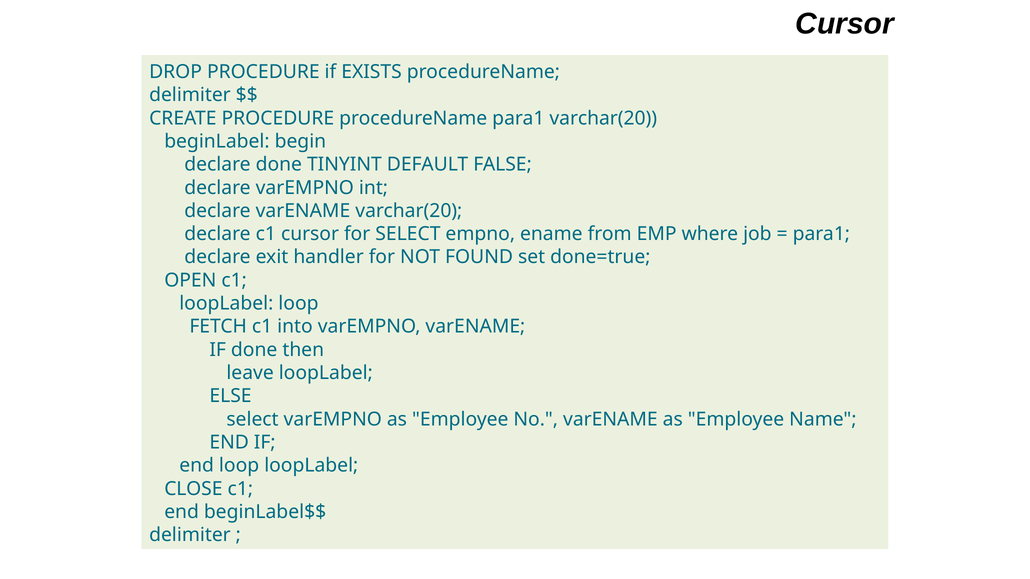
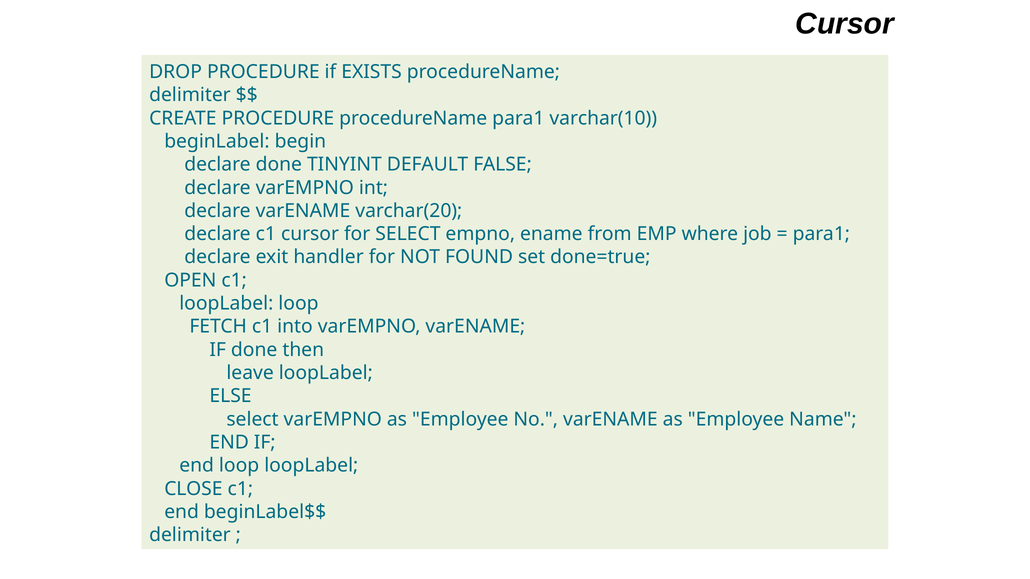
para1 varchar(20: varchar(20 -> varchar(10
